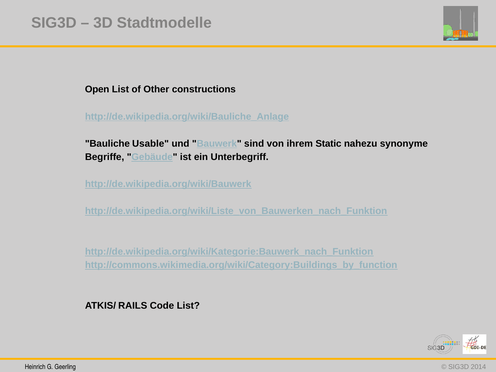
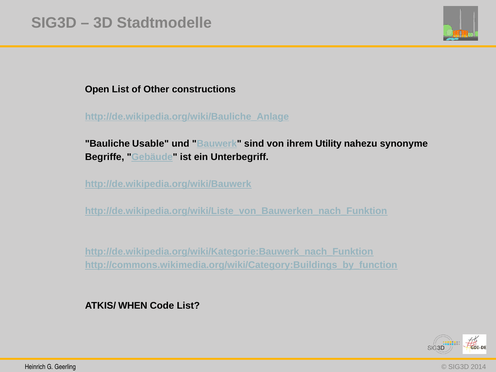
Static: Static -> Utility
RAILS: RAILS -> WHEN
